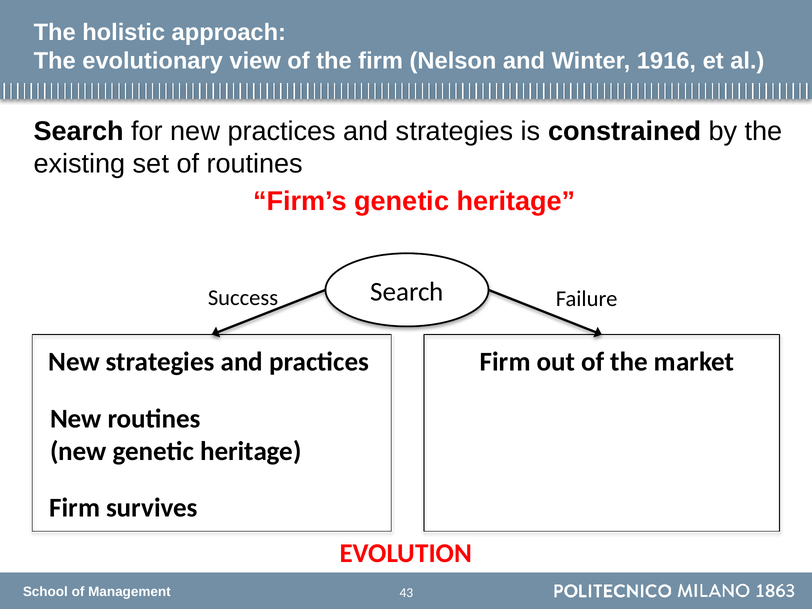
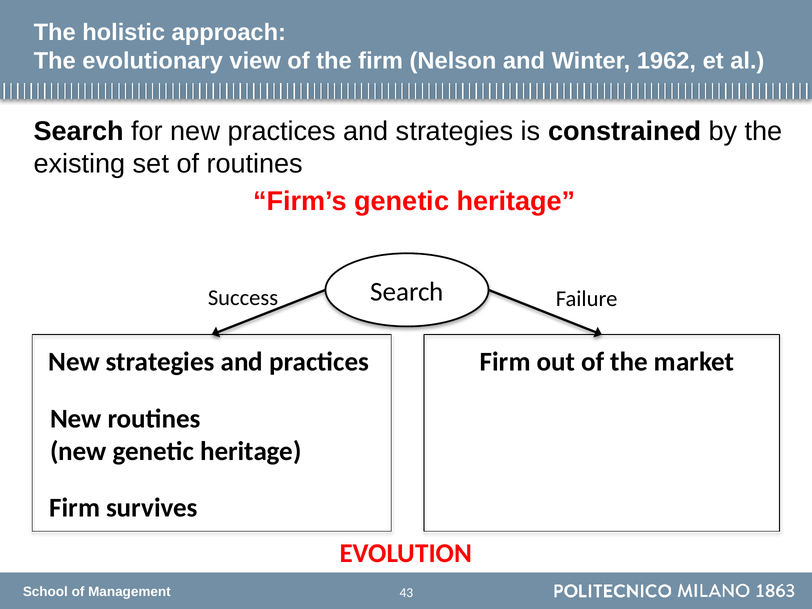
1916: 1916 -> 1962
